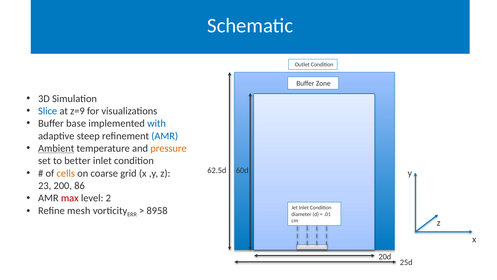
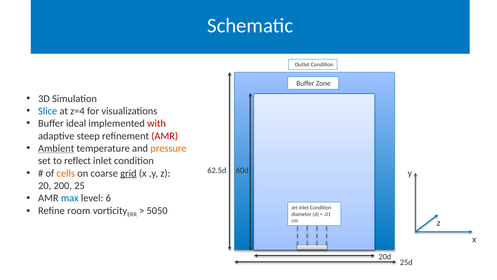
z=9: z=9 -> z=4
base: base -> ideal
with colour: blue -> red
AMR at (165, 136) colour: blue -> red
better: better -> reflect
grid underline: none -> present
23: 23 -> 20
86: 86 -> 25
max colour: red -> blue
2: 2 -> 6
mesh: mesh -> room
8958: 8958 -> 5050
